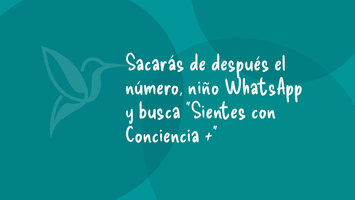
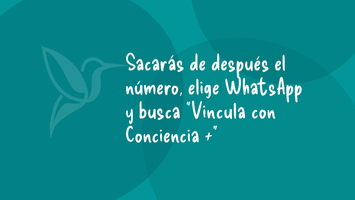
niño: niño -> elige
Sientes: Sientes -> Vincula
